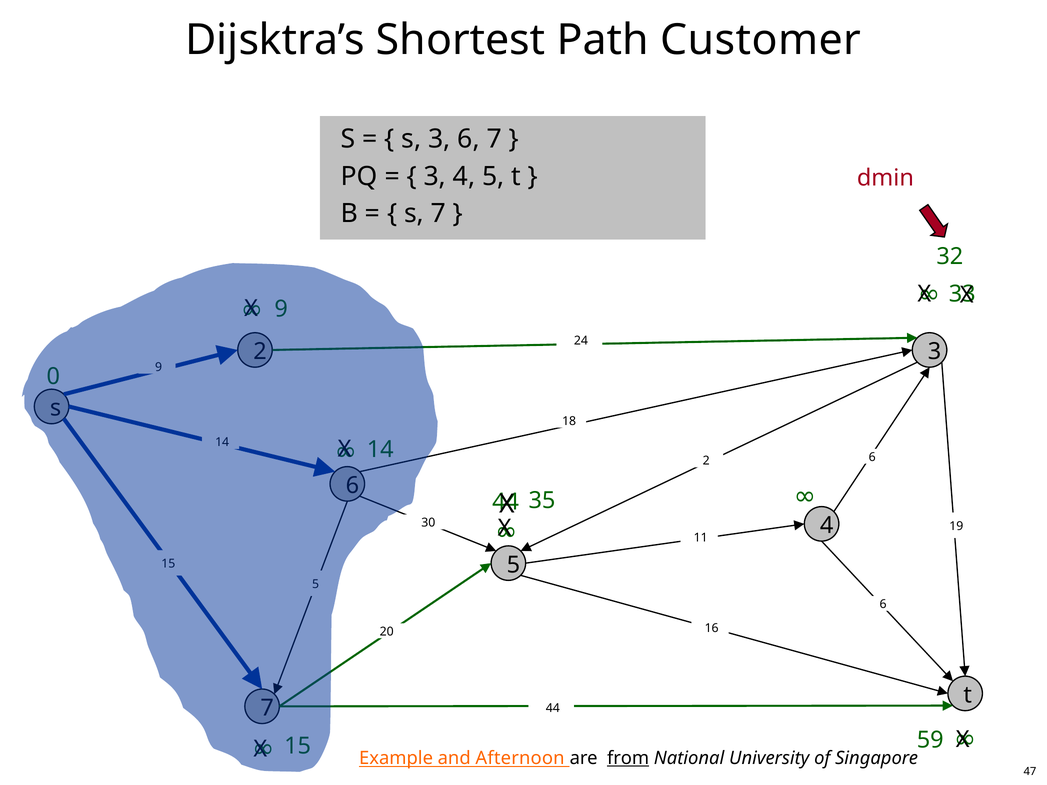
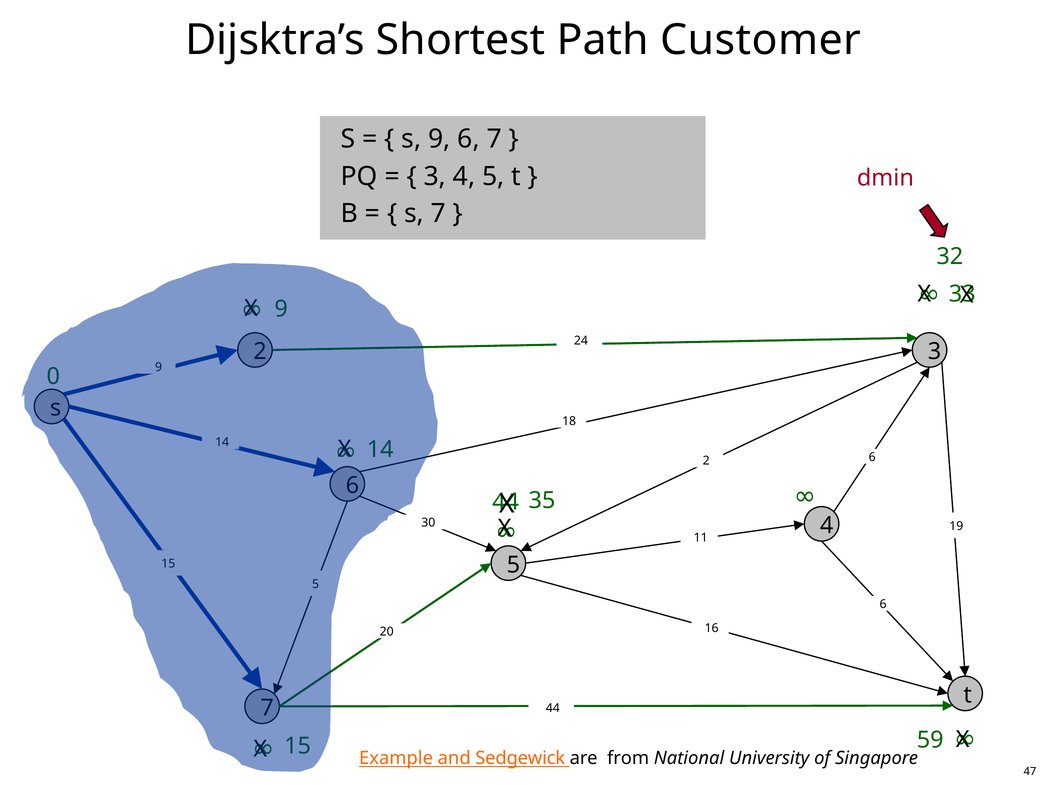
3 at (439, 139): 3 -> 9
Afternoon: Afternoon -> Sedgewick
from underline: present -> none
